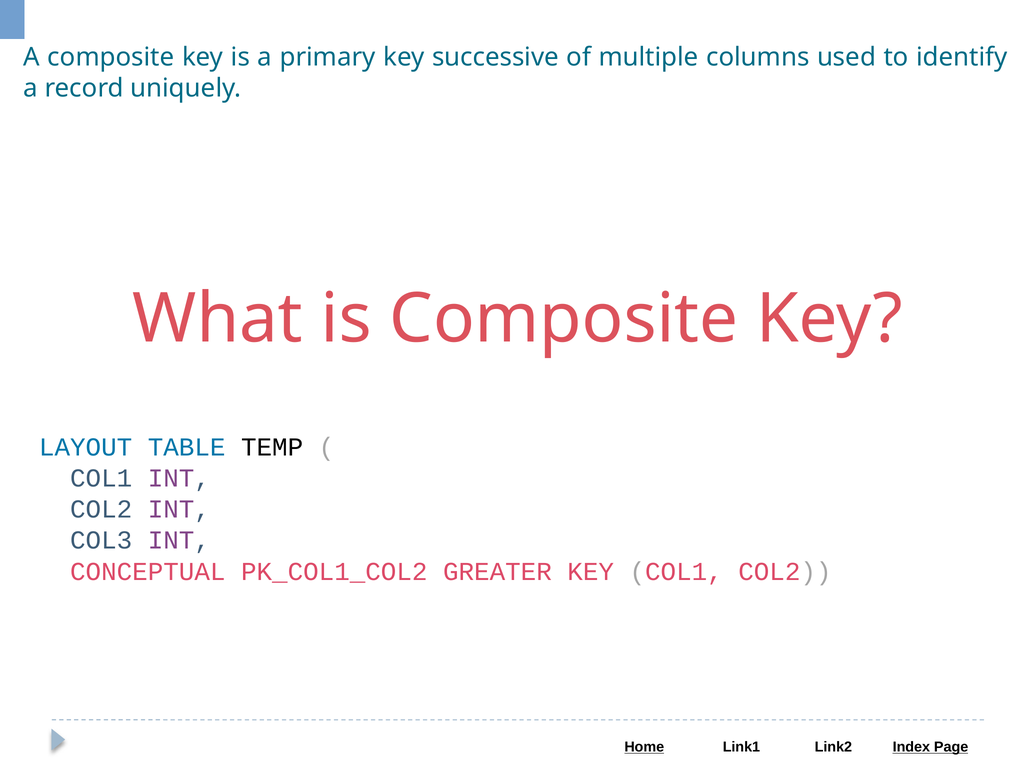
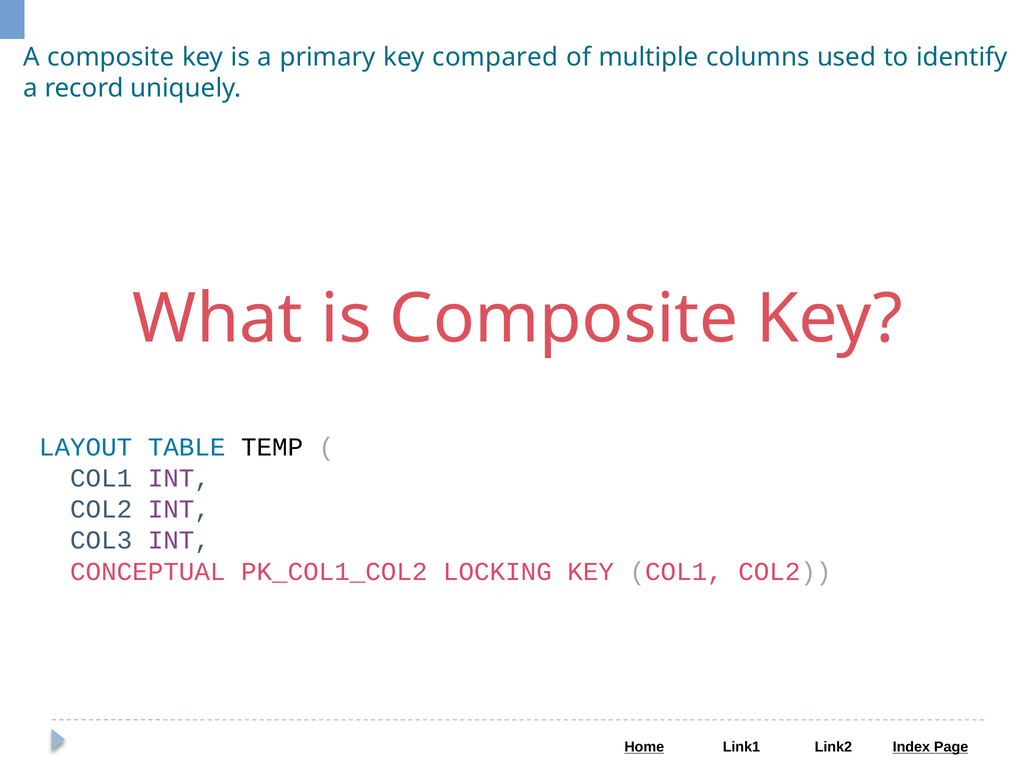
successive: successive -> compared
GREATER: GREATER -> LOCKING
